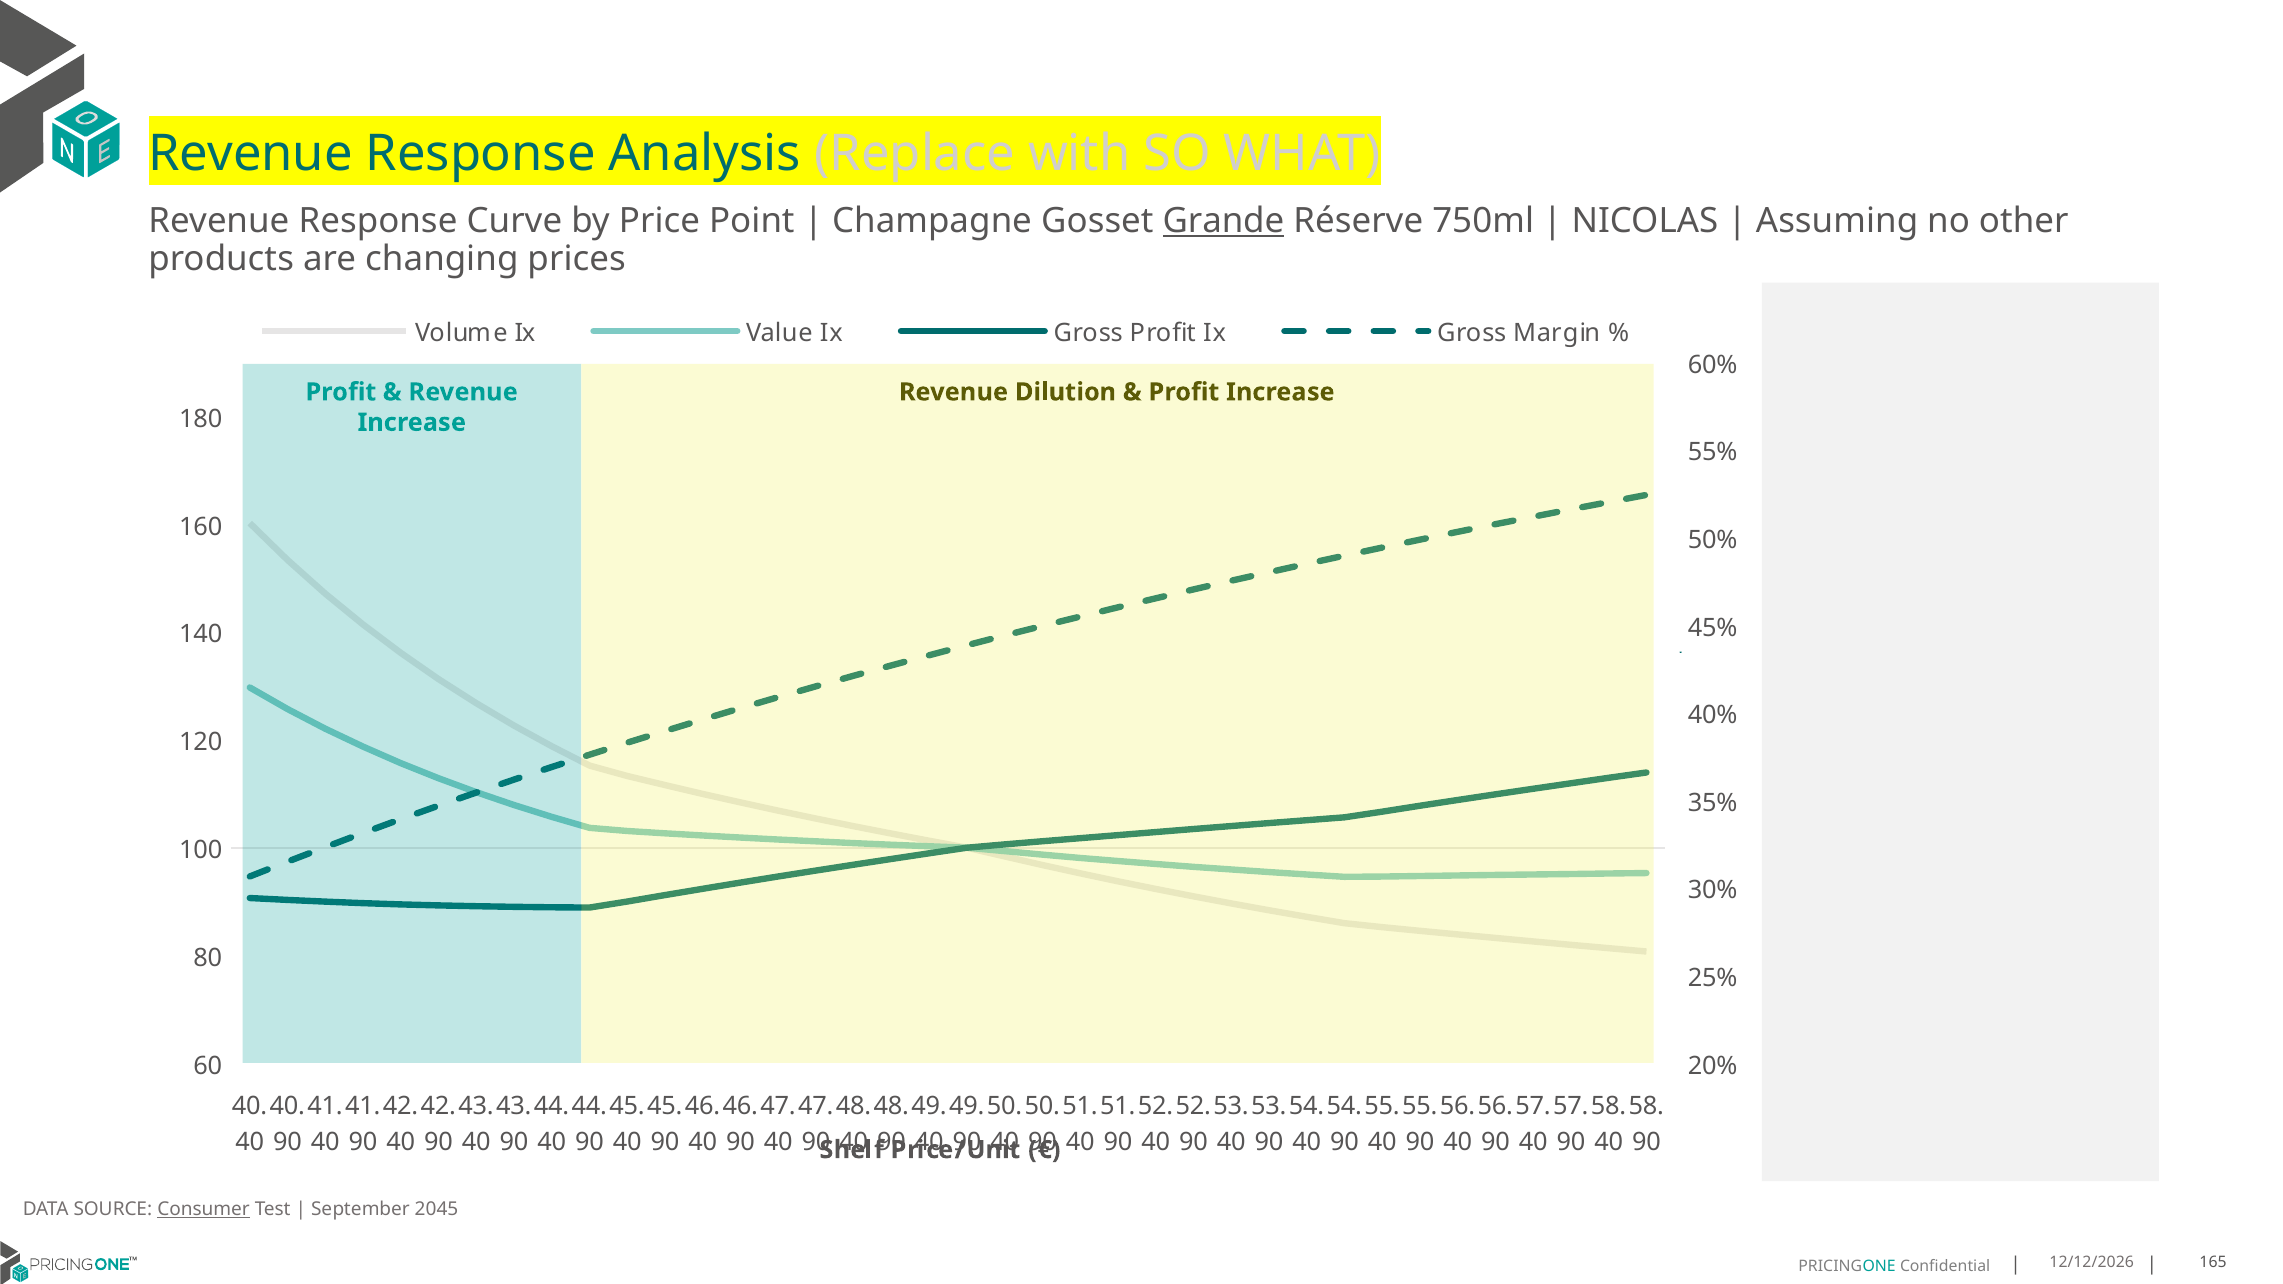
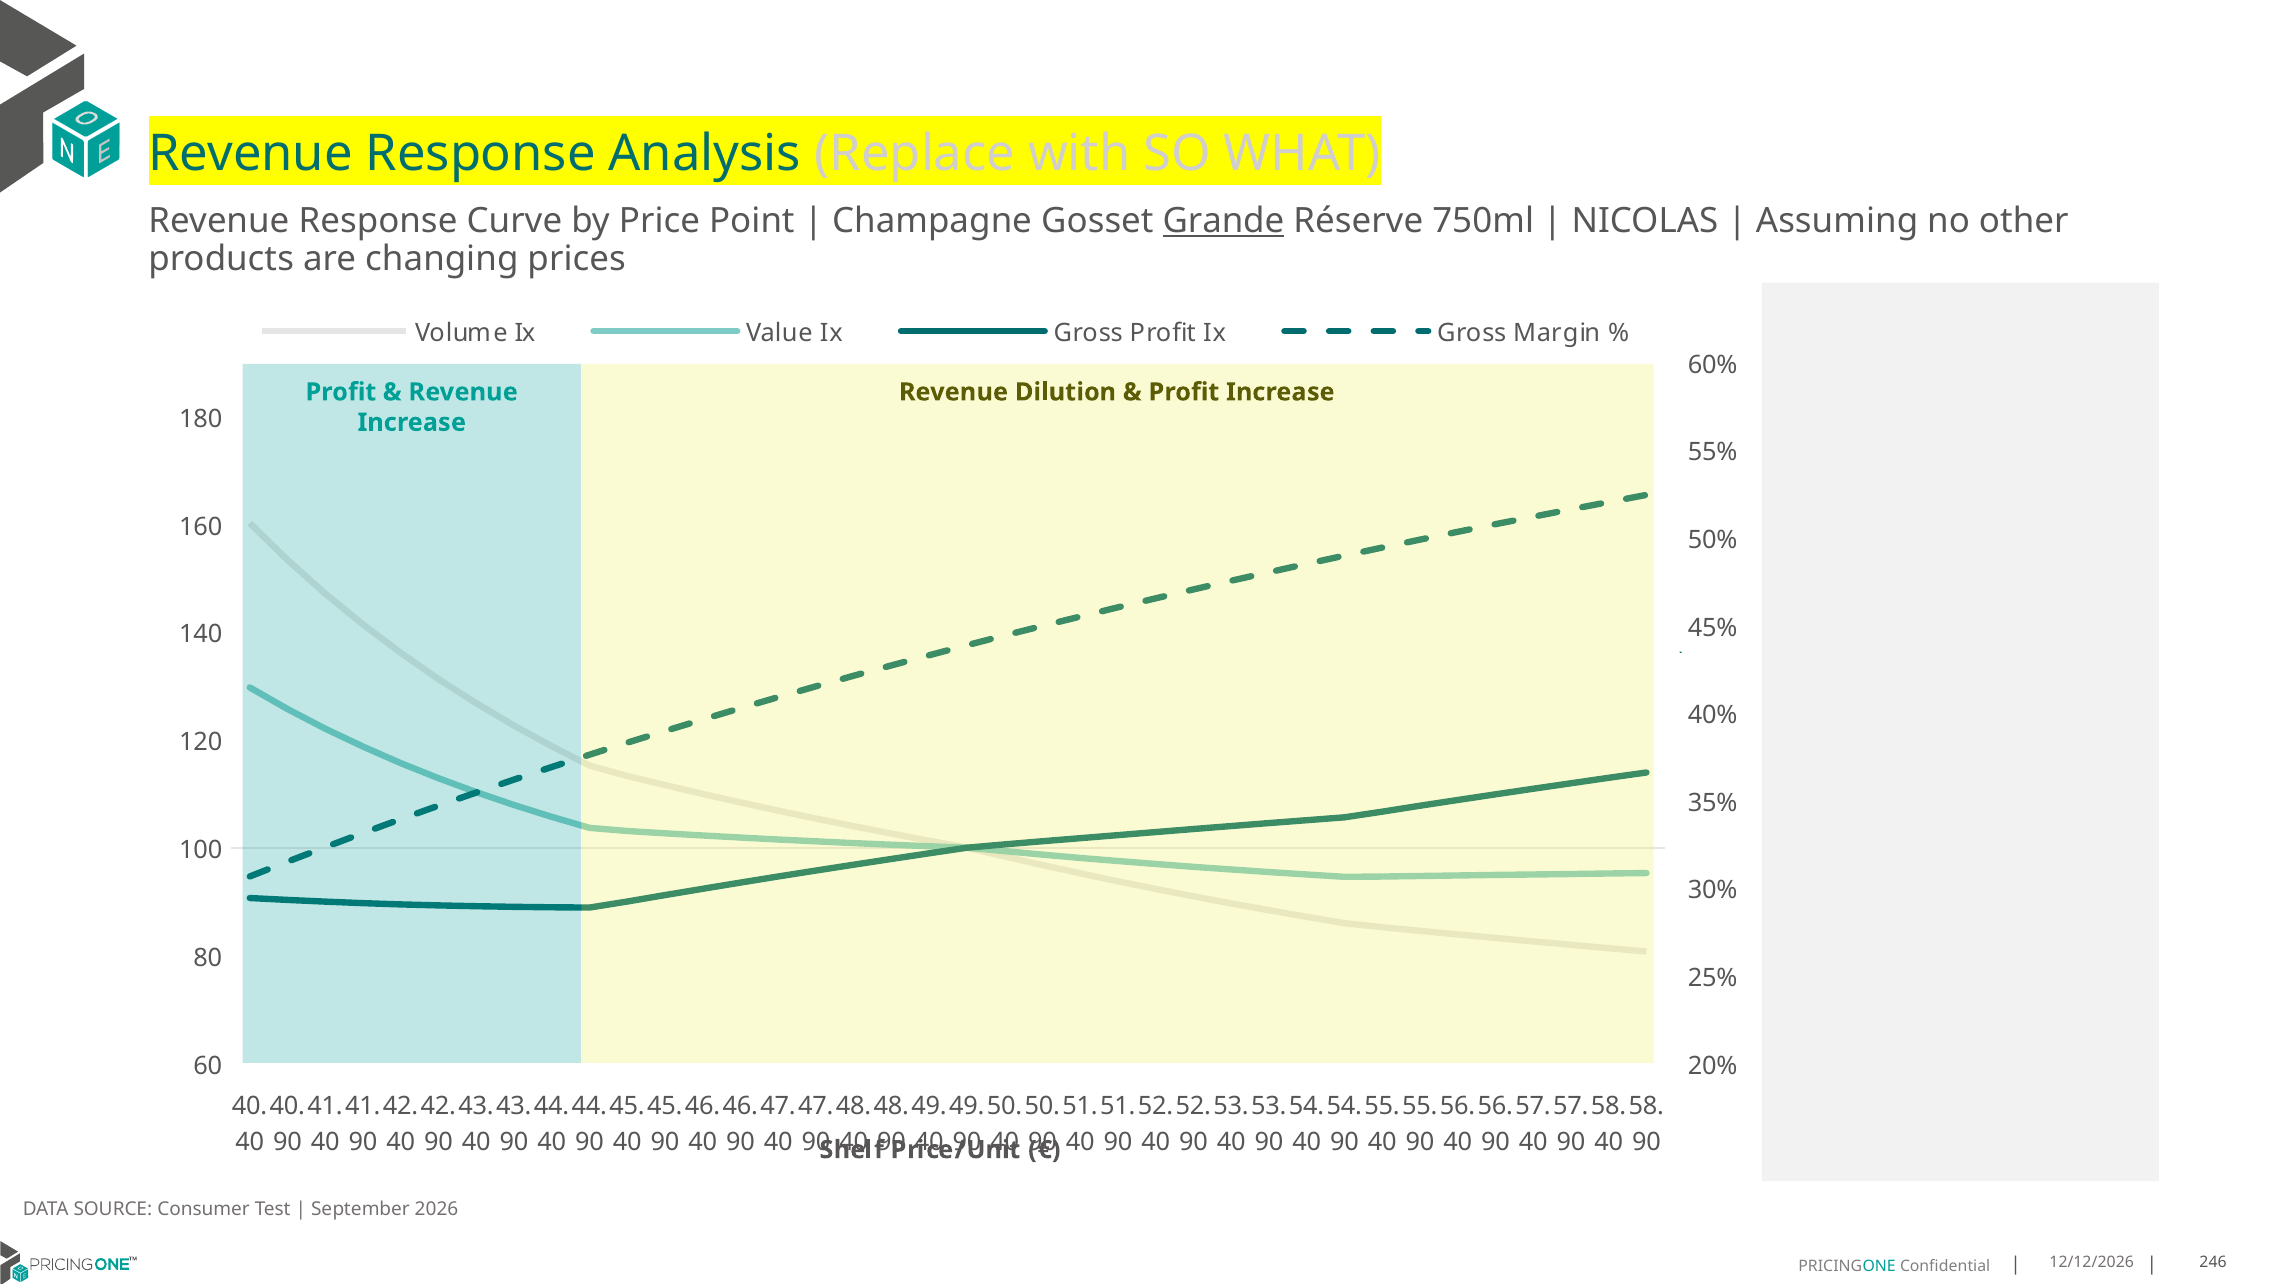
Consumer underline: present -> none
2045: 2045 -> 2026
165: 165 -> 246
